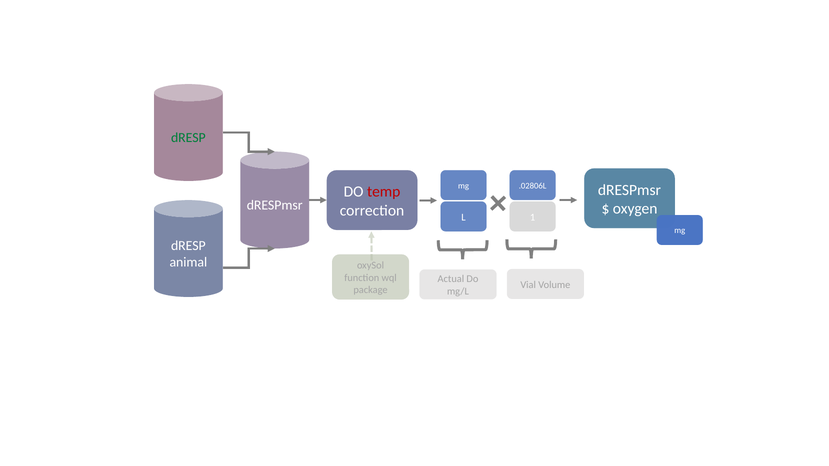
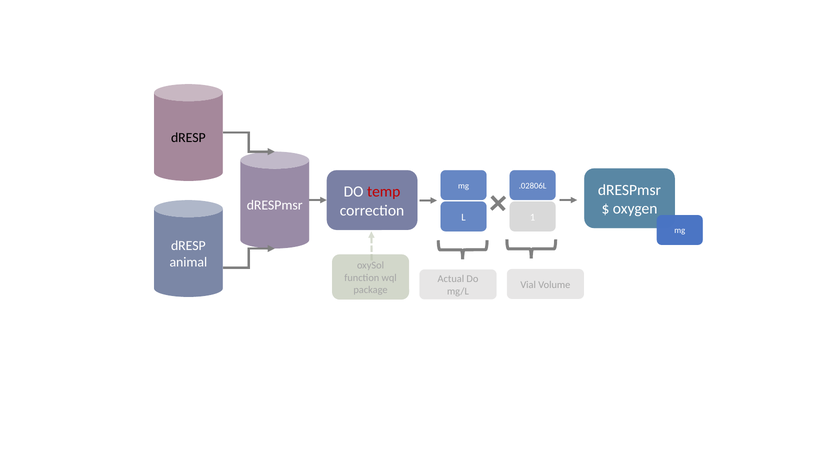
dRESP at (188, 138) colour: green -> black
